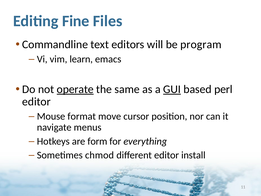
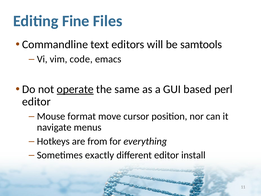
program: program -> samtools
learn: learn -> code
GUI underline: present -> none
form: form -> from
chmod: chmod -> exactly
